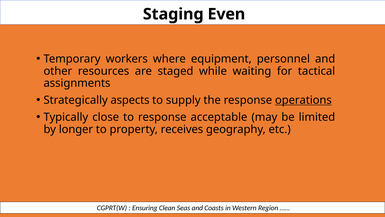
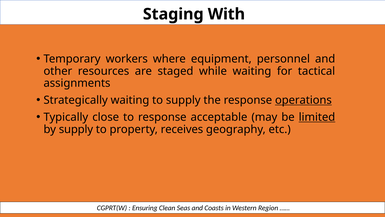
Even: Even -> With
Strategically aspects: aspects -> waiting
limited underline: none -> present
by longer: longer -> supply
